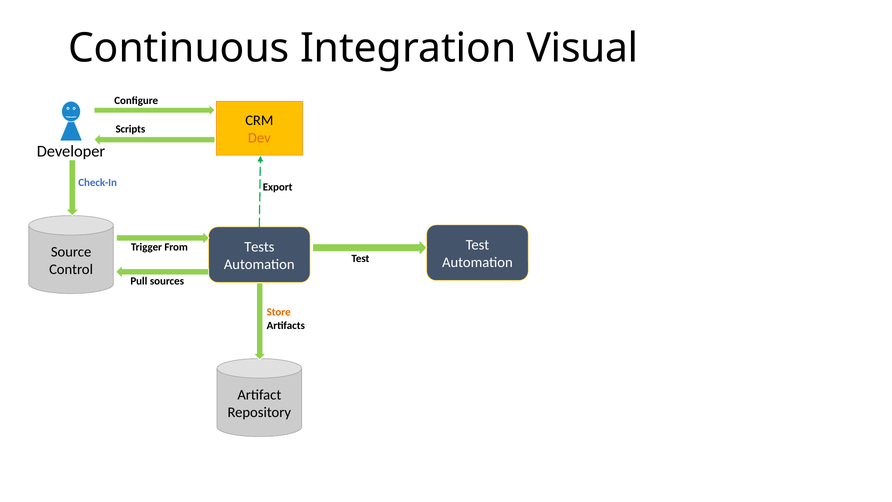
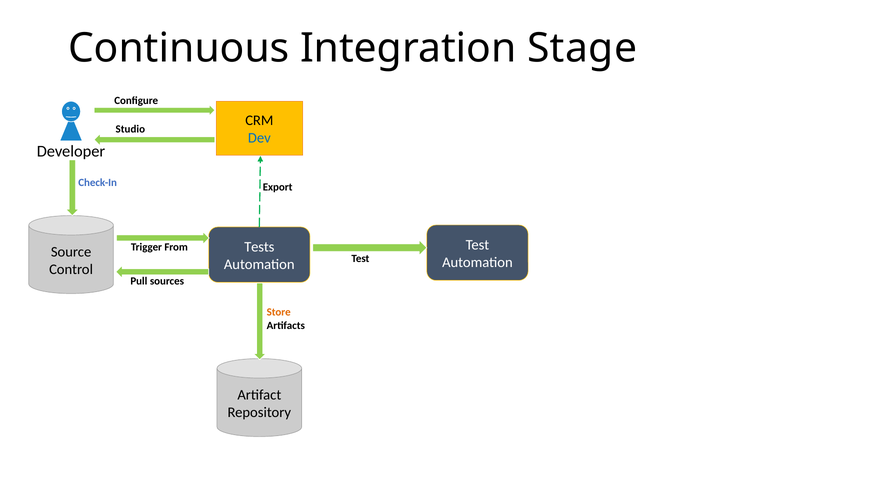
Visual: Visual -> Stage
Scripts: Scripts -> Studio
Dev colour: orange -> blue
